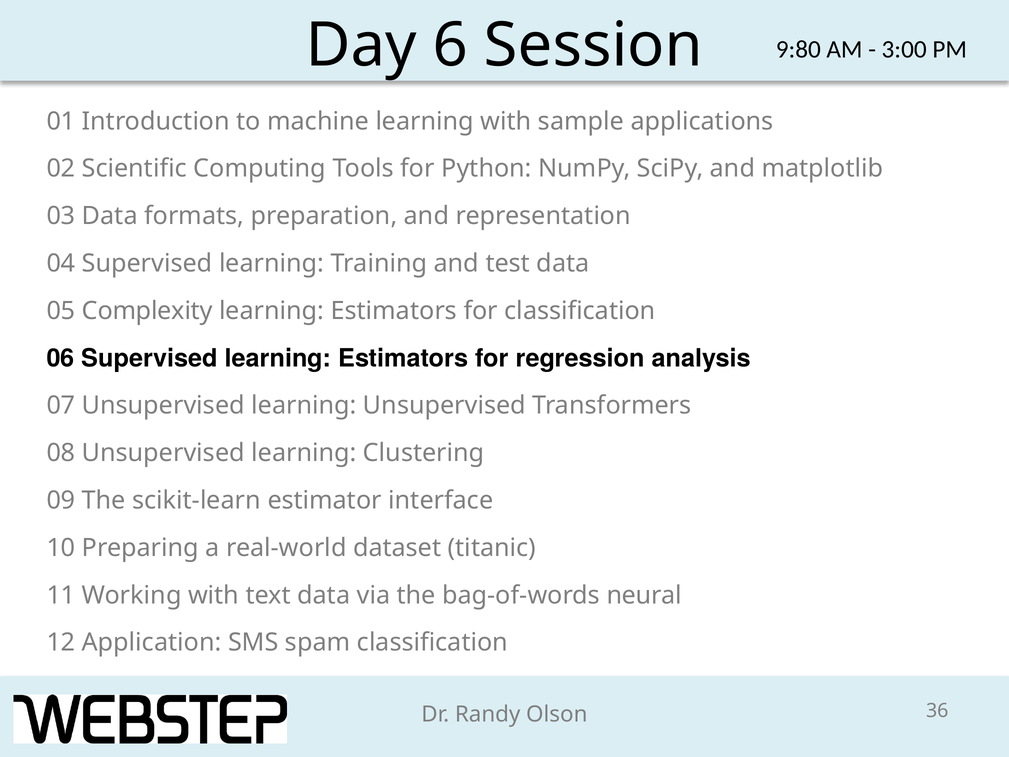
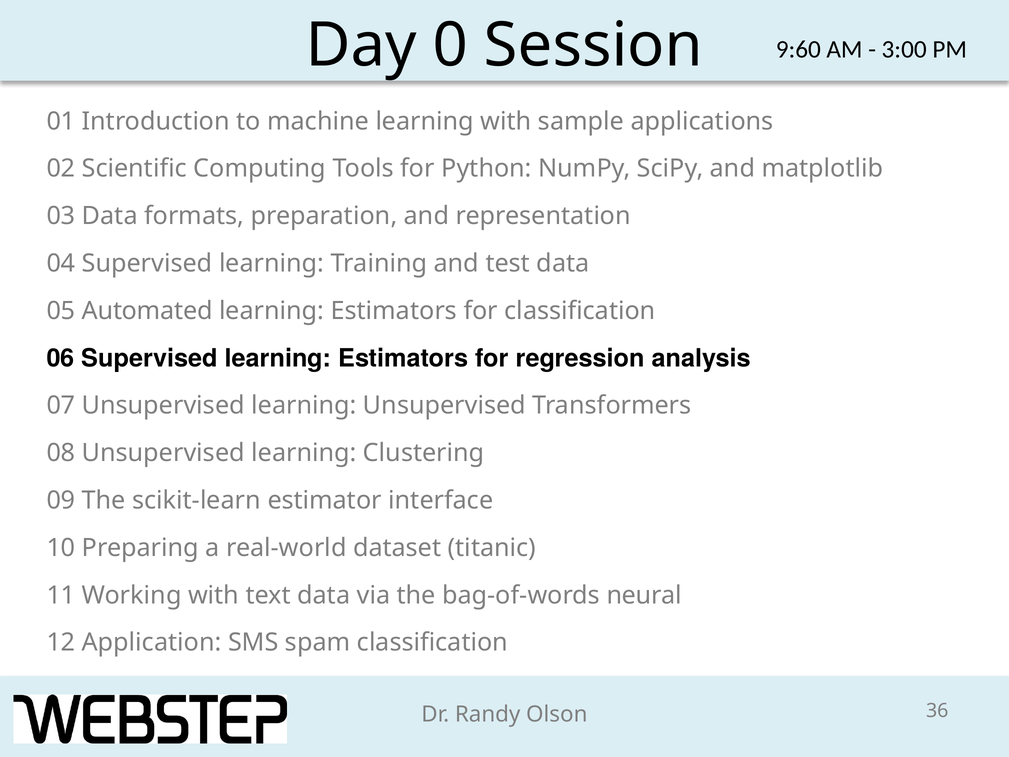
6: 6 -> 0
9:80: 9:80 -> 9:60
Complexity: Complexity -> Automated
